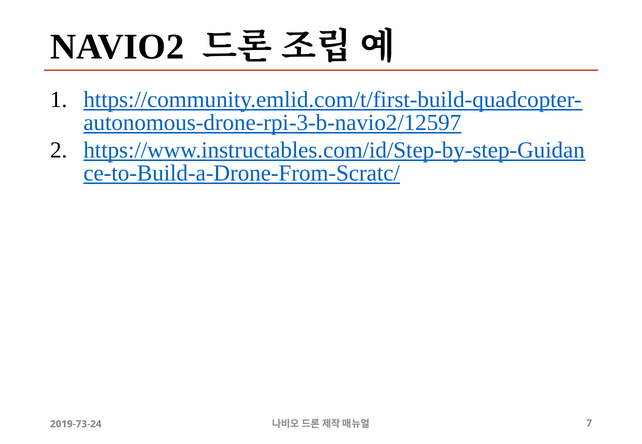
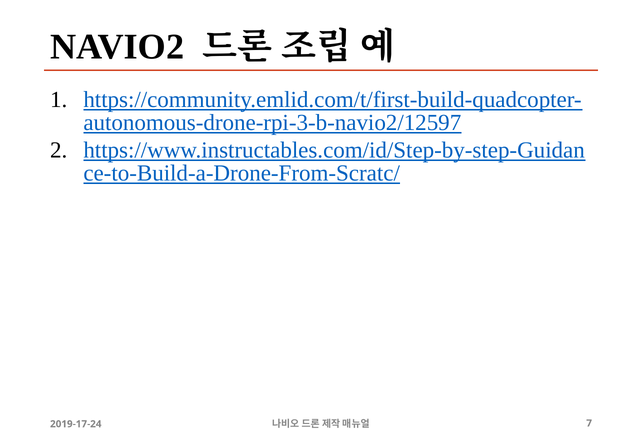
2019-73-24: 2019-73-24 -> 2019-17-24
